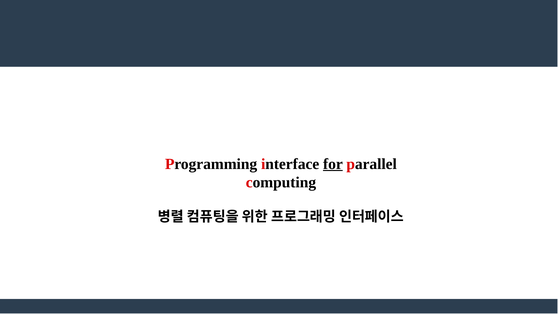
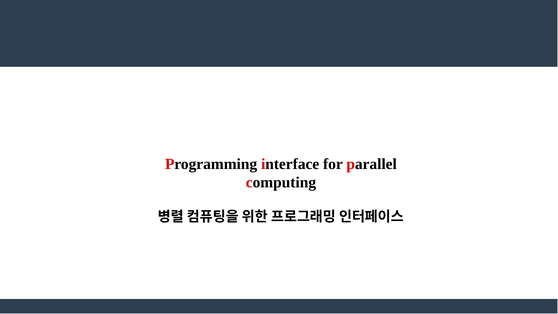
for underline: present -> none
